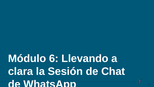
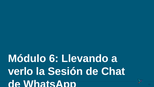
clara: clara -> verlo
